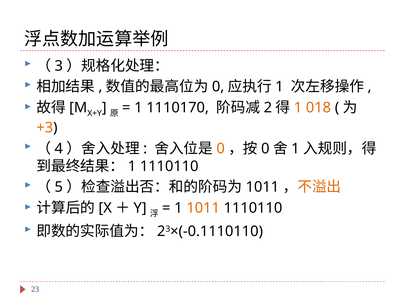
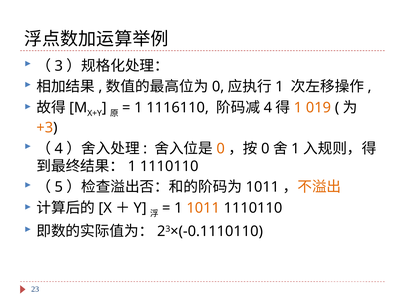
1110170: 1110170 -> 1116110
2 at (268, 108): 2 -> 4
018: 018 -> 019
